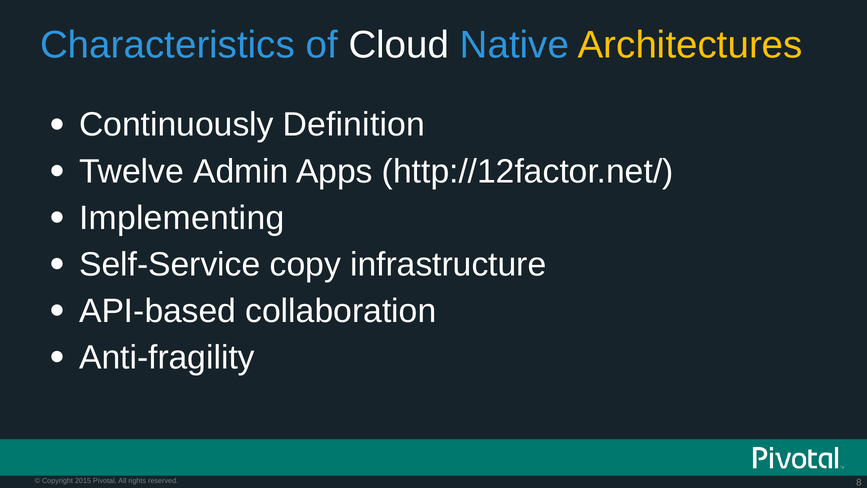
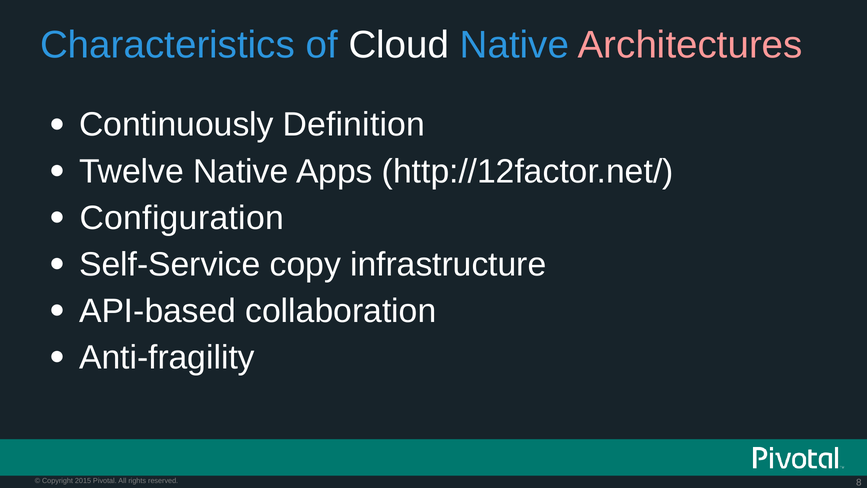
Architectures colour: yellow -> pink
Twelve Admin: Admin -> Native
Implementing: Implementing -> Configuration
